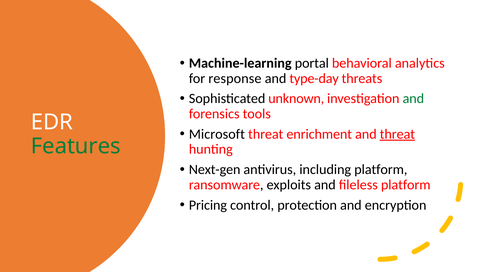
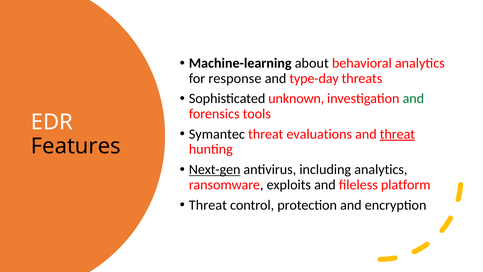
portal: portal -> about
Microsoft: Microsoft -> Symantec
enrichment: enrichment -> evaluations
Features colour: green -> black
Next-gen underline: none -> present
including platform: platform -> analytics
Pricing at (208, 205): Pricing -> Threat
